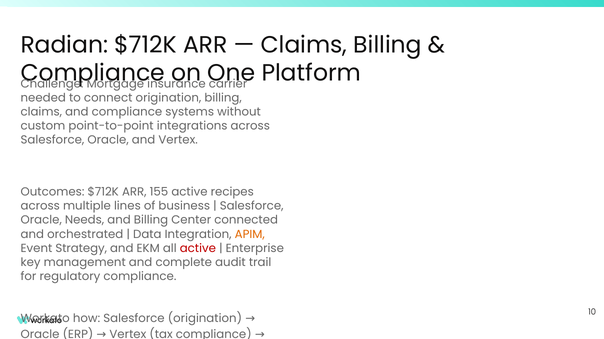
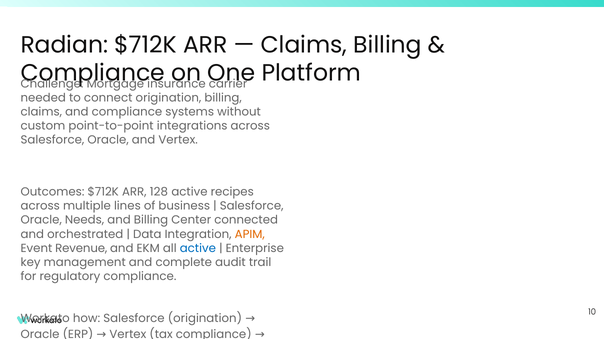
155: 155 -> 128
Strategy: Strategy -> Revenue
active at (198, 249) colour: red -> blue
